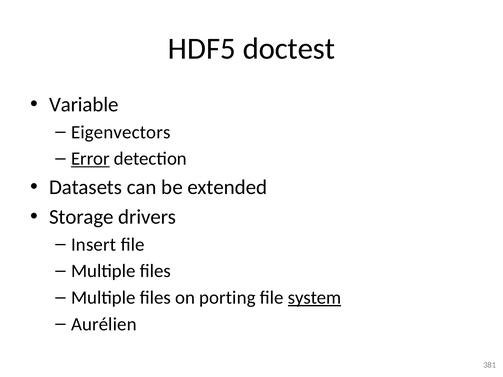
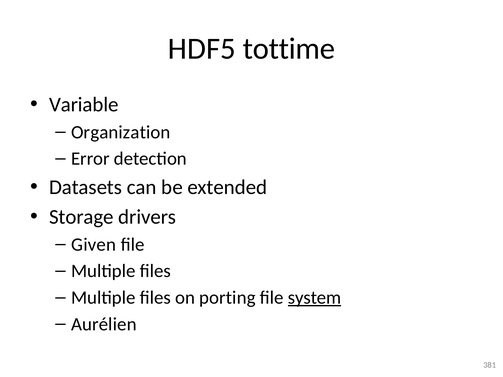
doctest: doctest -> tottime
Eigenvectors: Eigenvectors -> Organization
Error underline: present -> none
Insert: Insert -> Given
